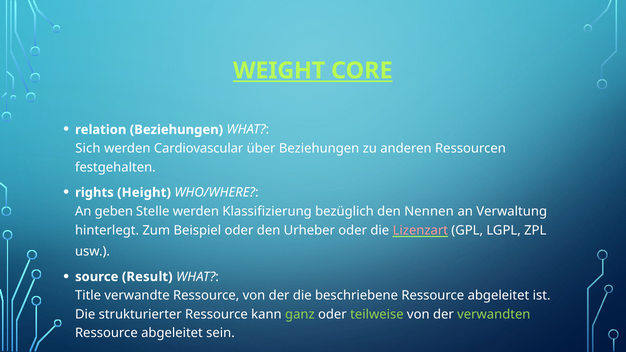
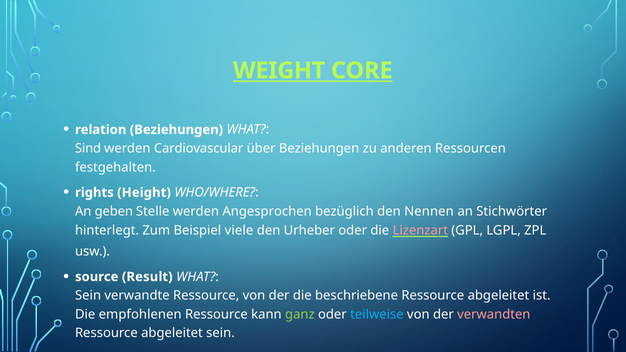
Sich: Sich -> Sind
Klassifizierung: Klassifizierung -> Angesprochen
Verwaltung: Verwaltung -> Stichwörter
Beispiel oder: oder -> viele
Title at (88, 296): Title -> Sein
strukturierter: strukturierter -> empfohlenen
teilweise colour: light green -> light blue
verwandten colour: light green -> pink
